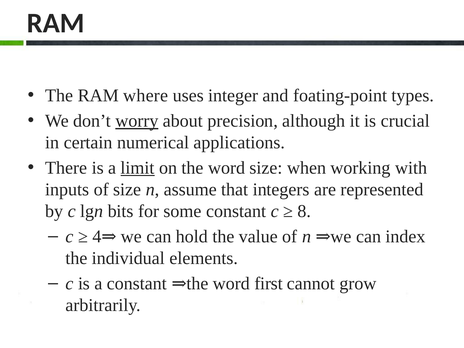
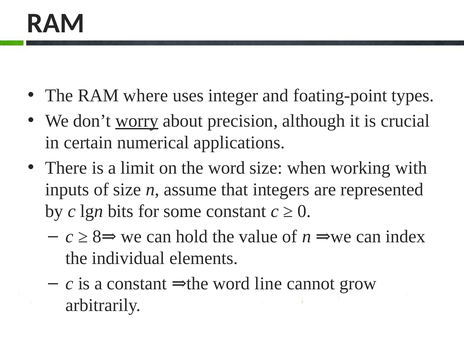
limit underline: present -> none
8: 8 -> 0
4: 4 -> 8
first: first -> line
